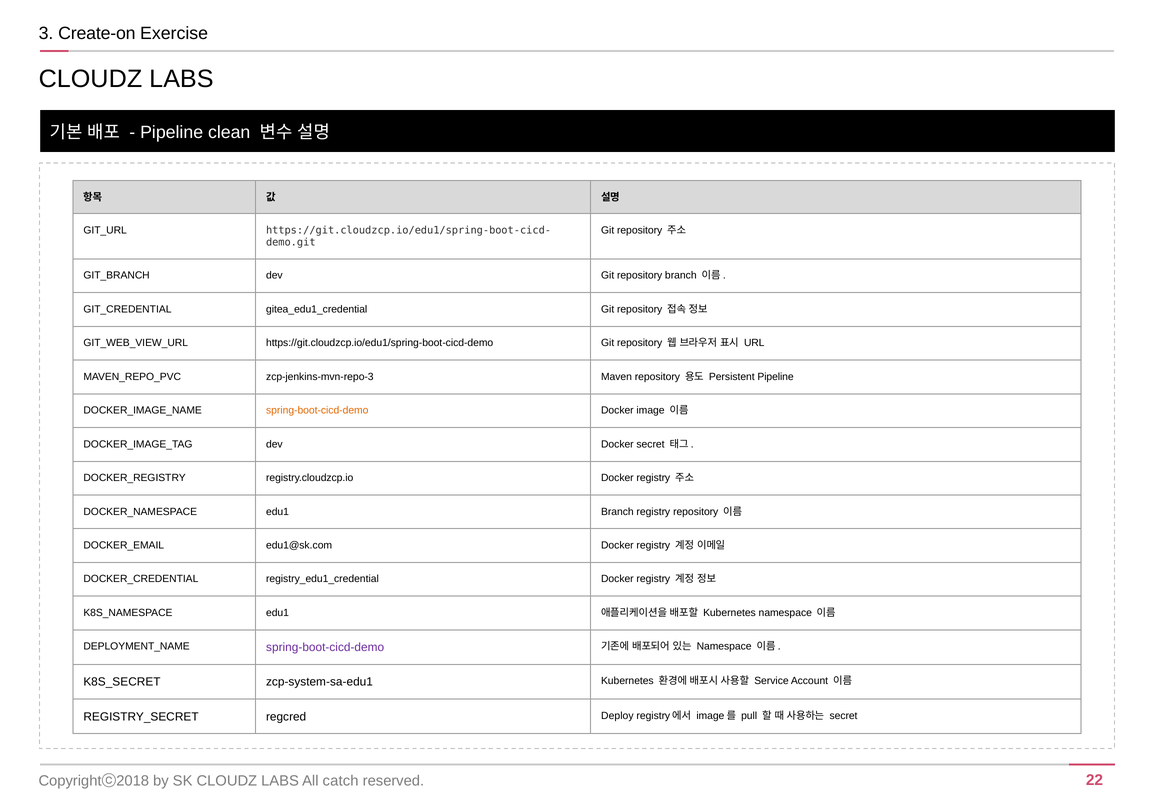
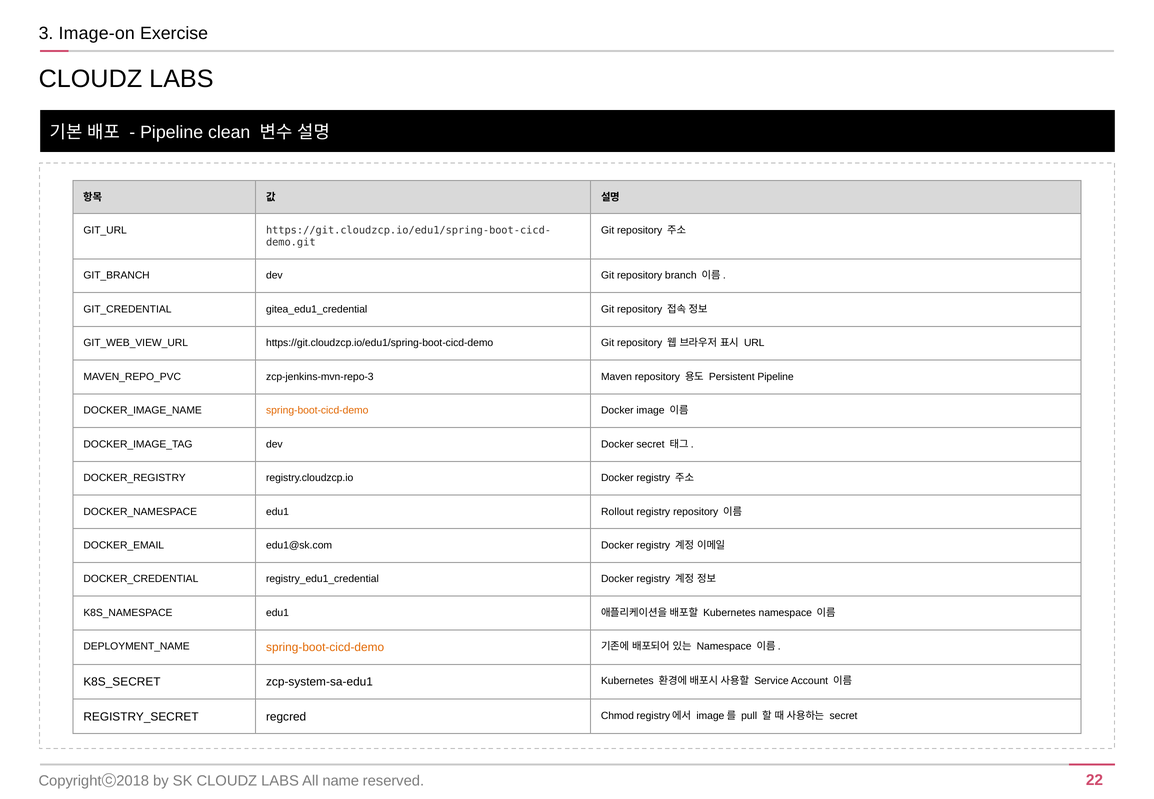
Create-on: Create-on -> Image-on
edu1 Branch: Branch -> Rollout
spring-boot-cicd-demo at (325, 647) colour: purple -> orange
Deploy: Deploy -> Chmod
catch: catch -> name
